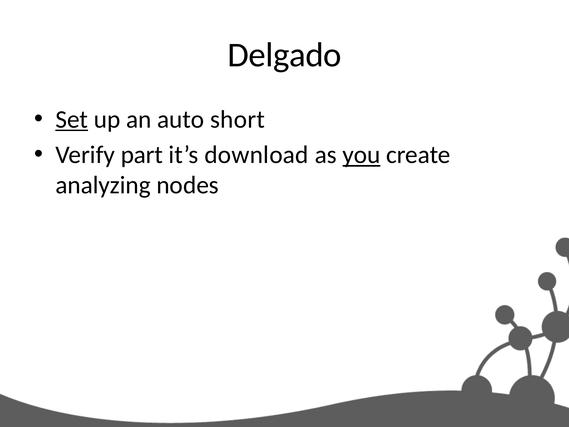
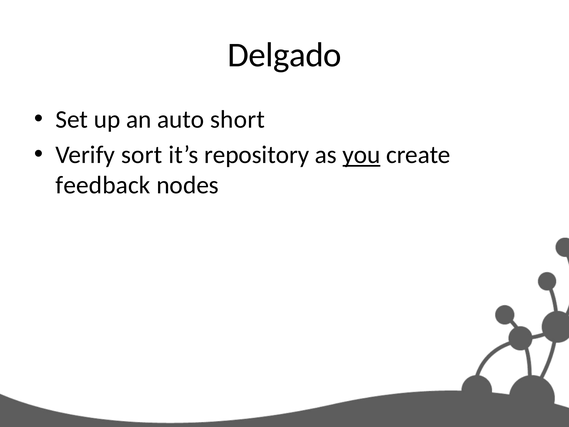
Set underline: present -> none
part: part -> sort
download: download -> repository
analyzing: analyzing -> feedback
